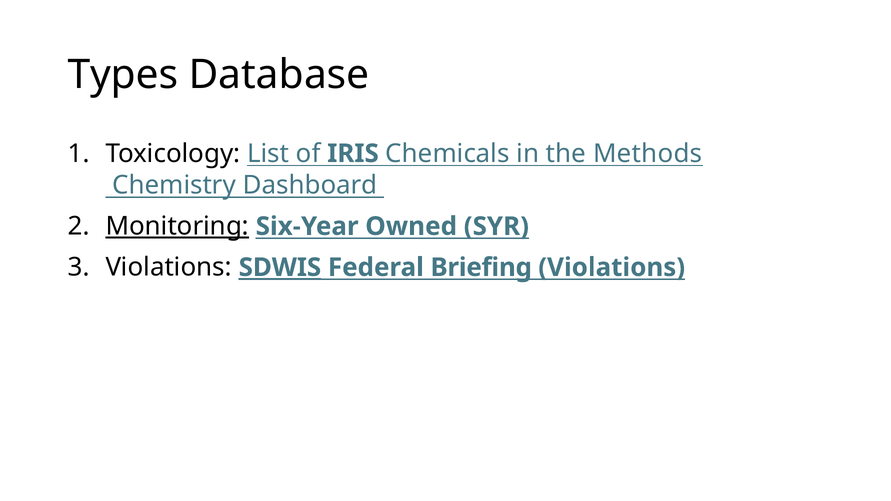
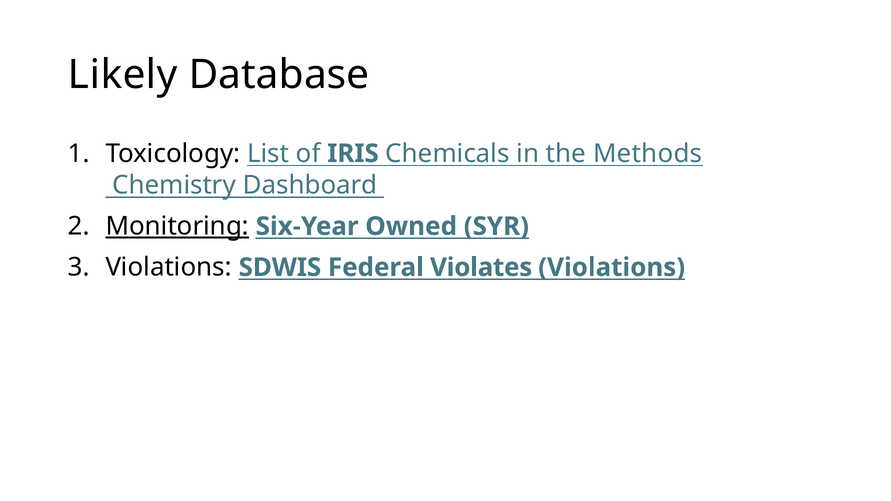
Types: Types -> Likely
SDWIS underline: present -> none
Briefing: Briefing -> Violates
